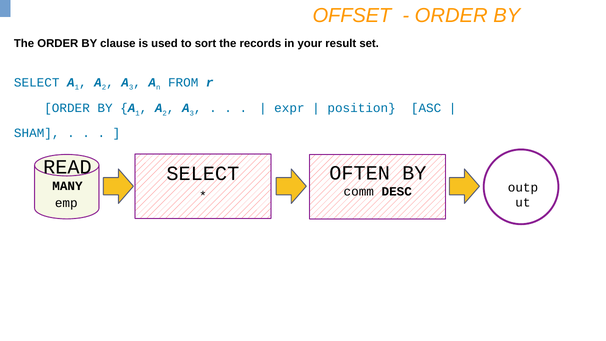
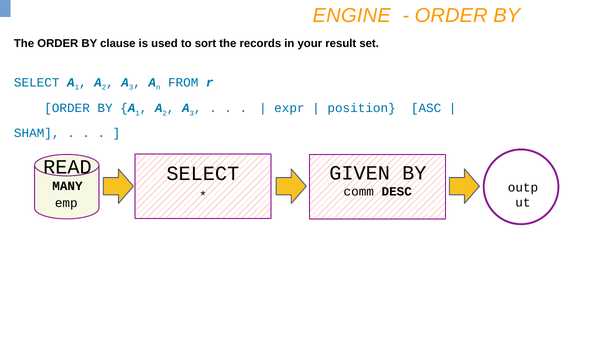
OFFSET: OFFSET -> ENGINE
OFTEN: OFTEN -> GIVEN
